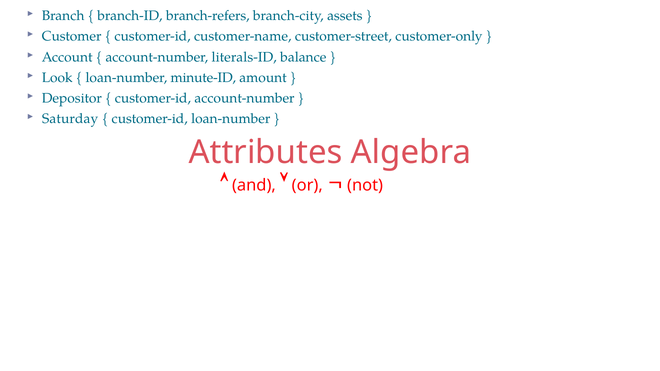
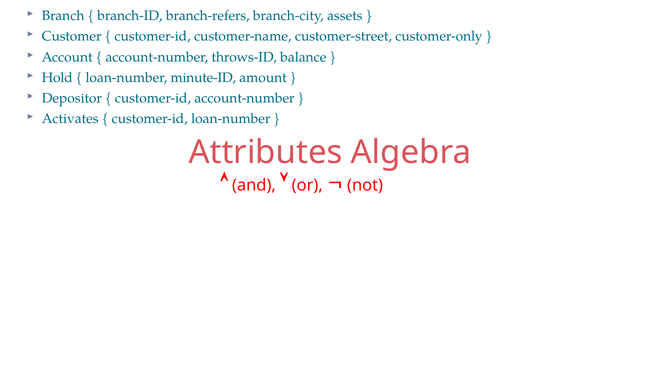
literals-ID: literals-ID -> throws-ID
Look: Look -> Hold
Saturday: Saturday -> Activates
